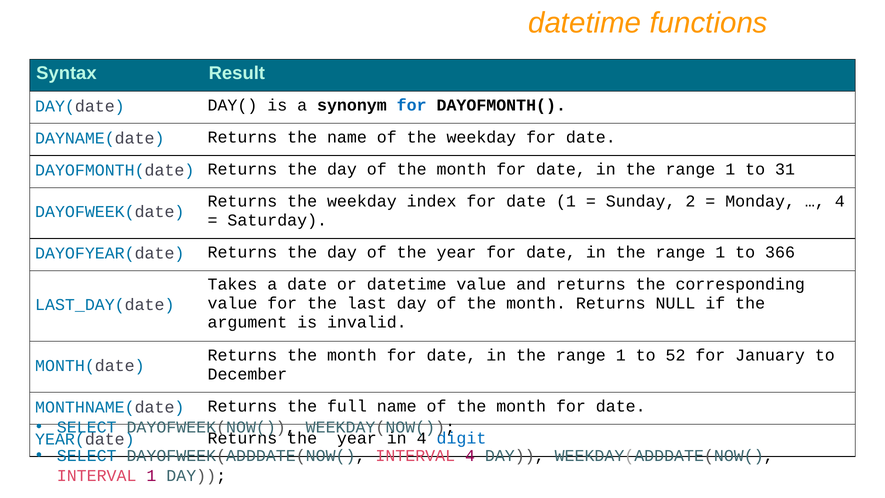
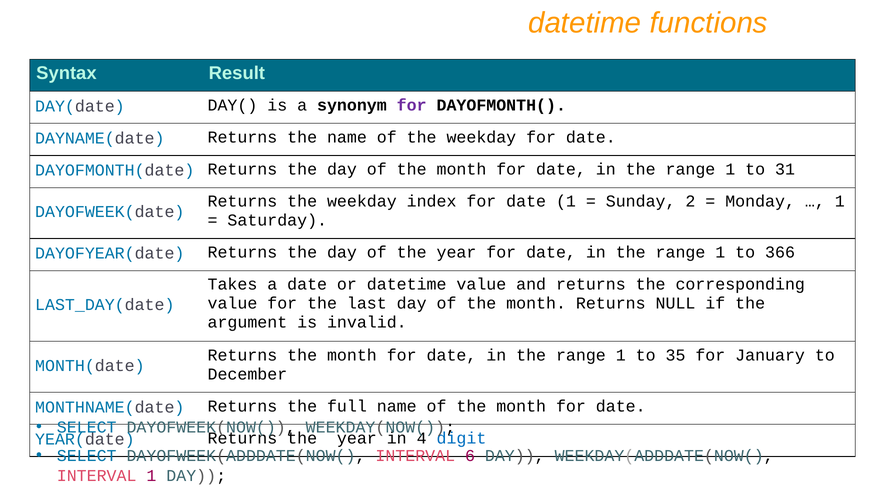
for at (412, 105) colour: blue -> purple
4 at (840, 201): 4 -> 1
52: 52 -> 35
INTERVAL 4: 4 -> 6
